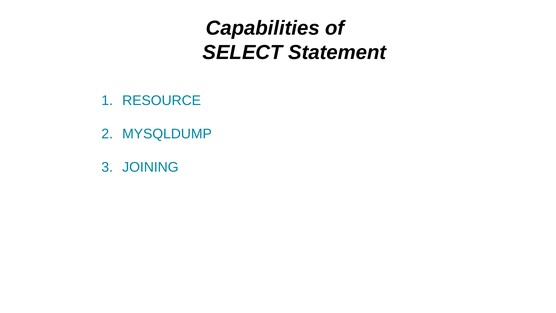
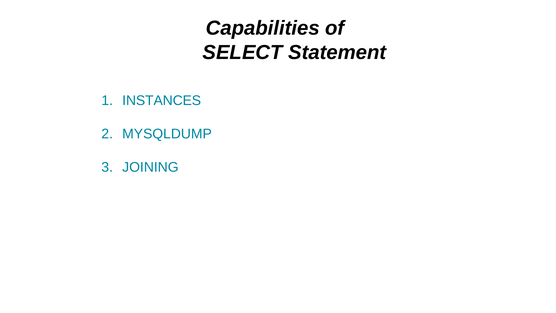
RESOURCE: RESOURCE -> INSTANCES
